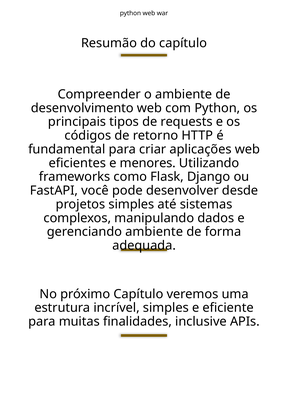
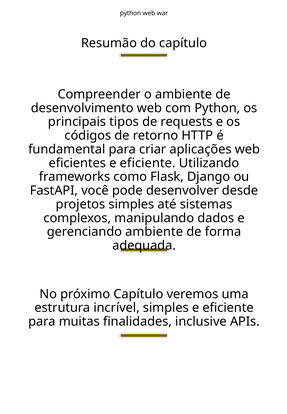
eficientes e menores: menores -> eficiente
